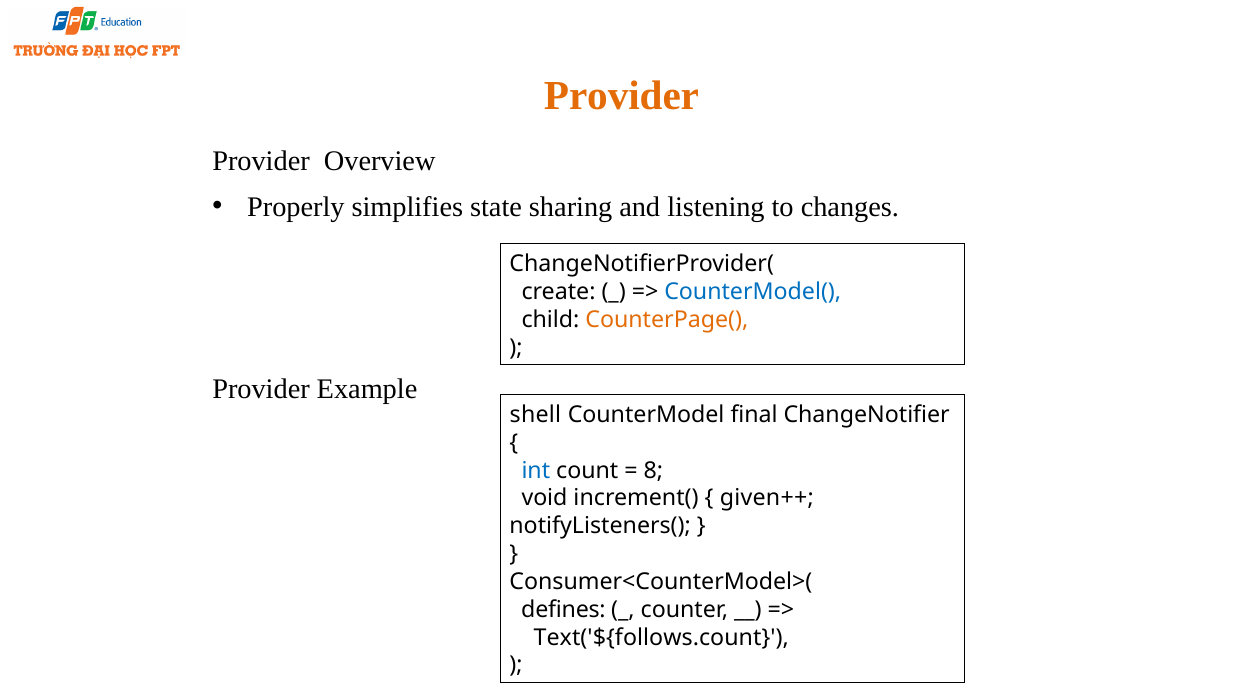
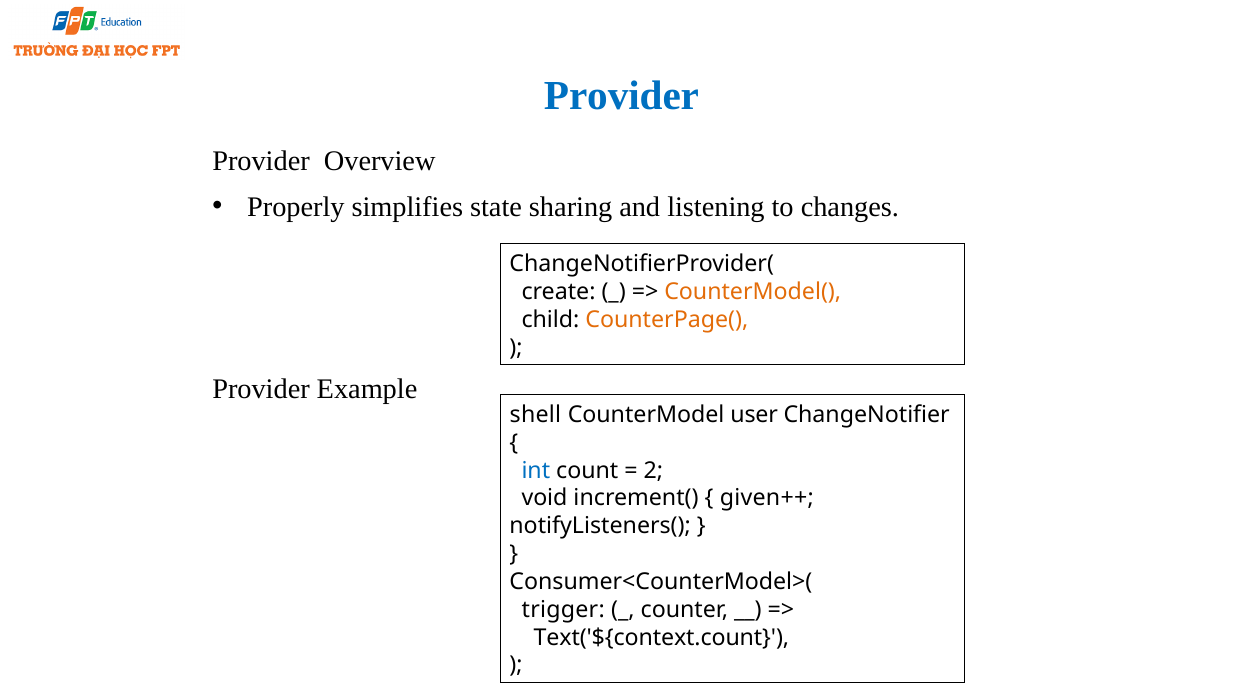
Provider at (621, 96) colour: orange -> blue
CounterModel( colour: blue -> orange
final: final -> user
8: 8 -> 2
defines: defines -> trigger
Text('${follows.count: Text('${follows.count -> Text('${context.count
